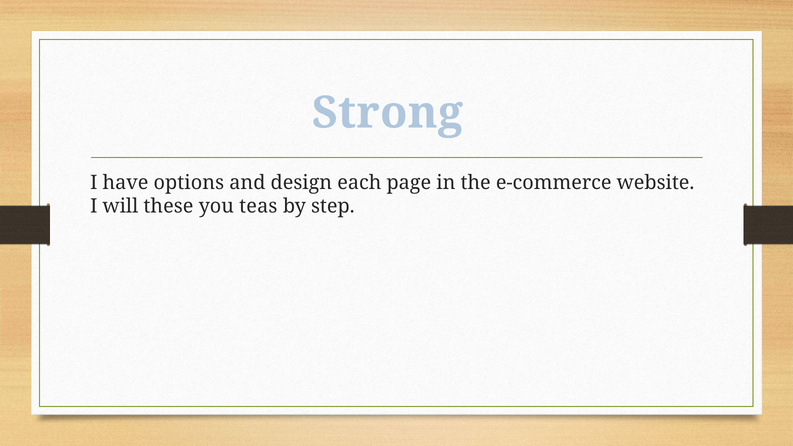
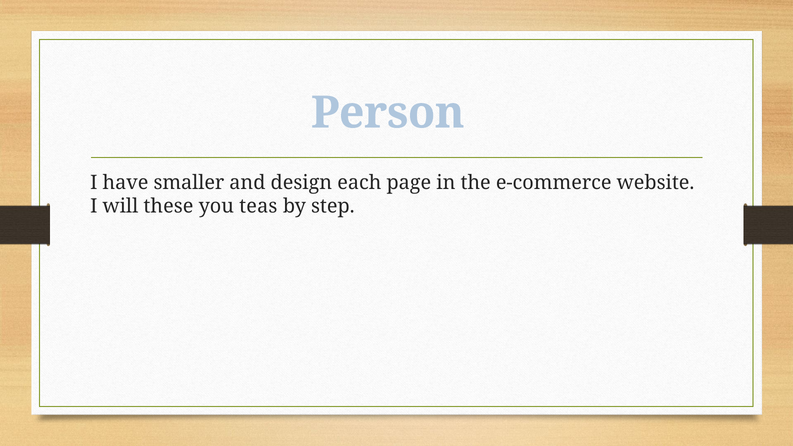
Strong: Strong -> Person
options: options -> smaller
